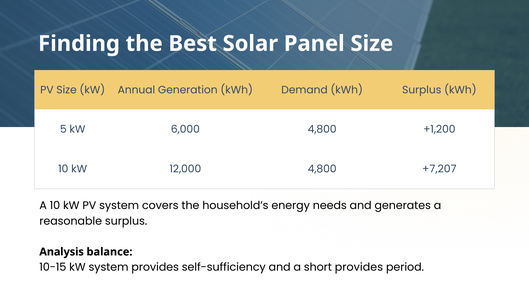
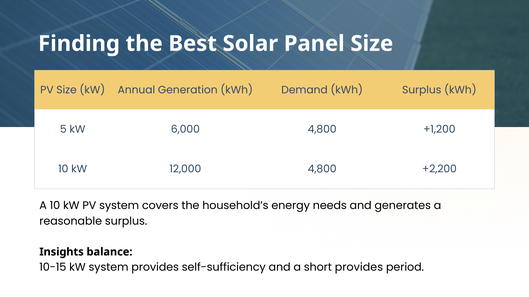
+7,207: +7,207 -> +2,200
Analysis: Analysis -> Insights
